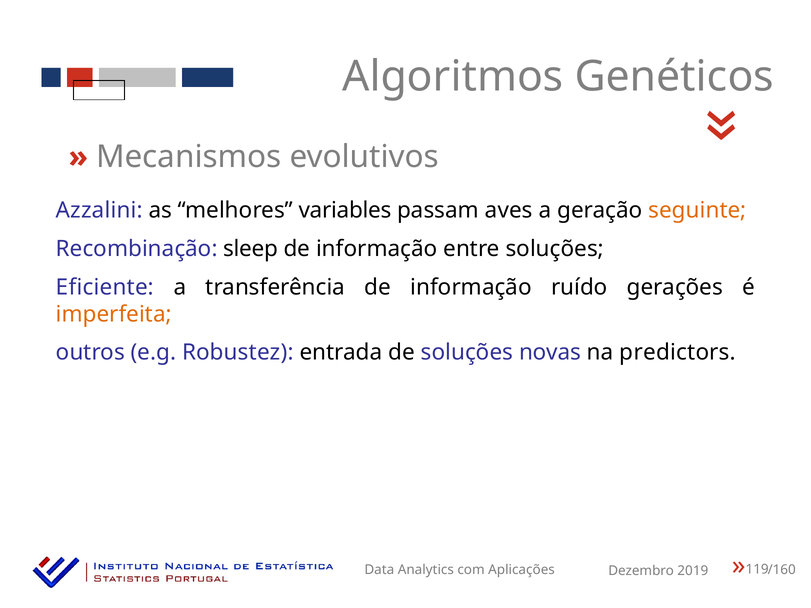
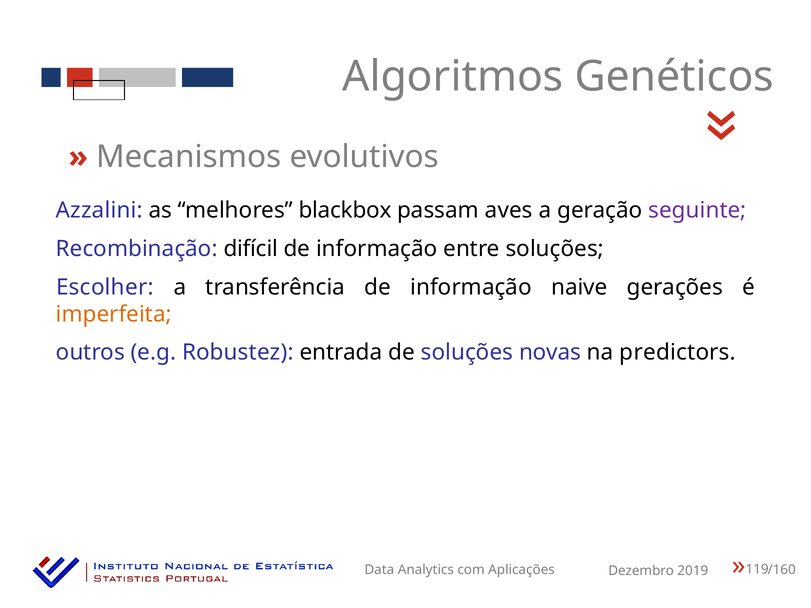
variables: variables -> blackbox
seguinte colour: orange -> purple
sleep: sleep -> difícil
Eficiente: Eficiente -> Escolher
ruído: ruído -> naive
